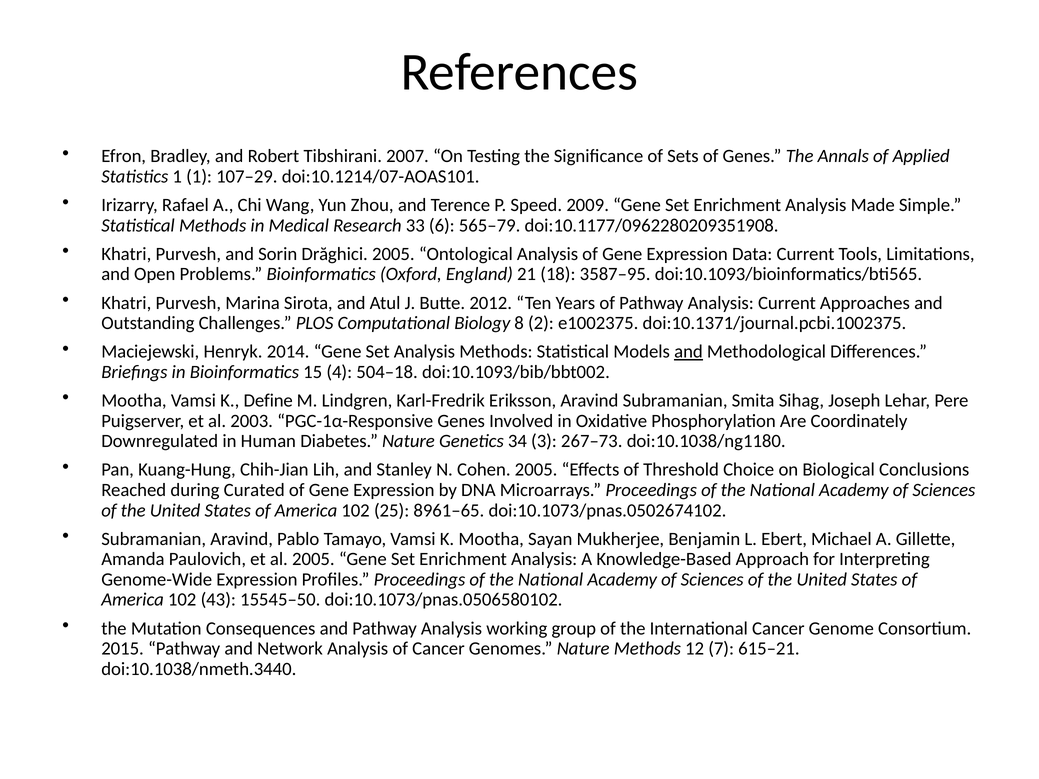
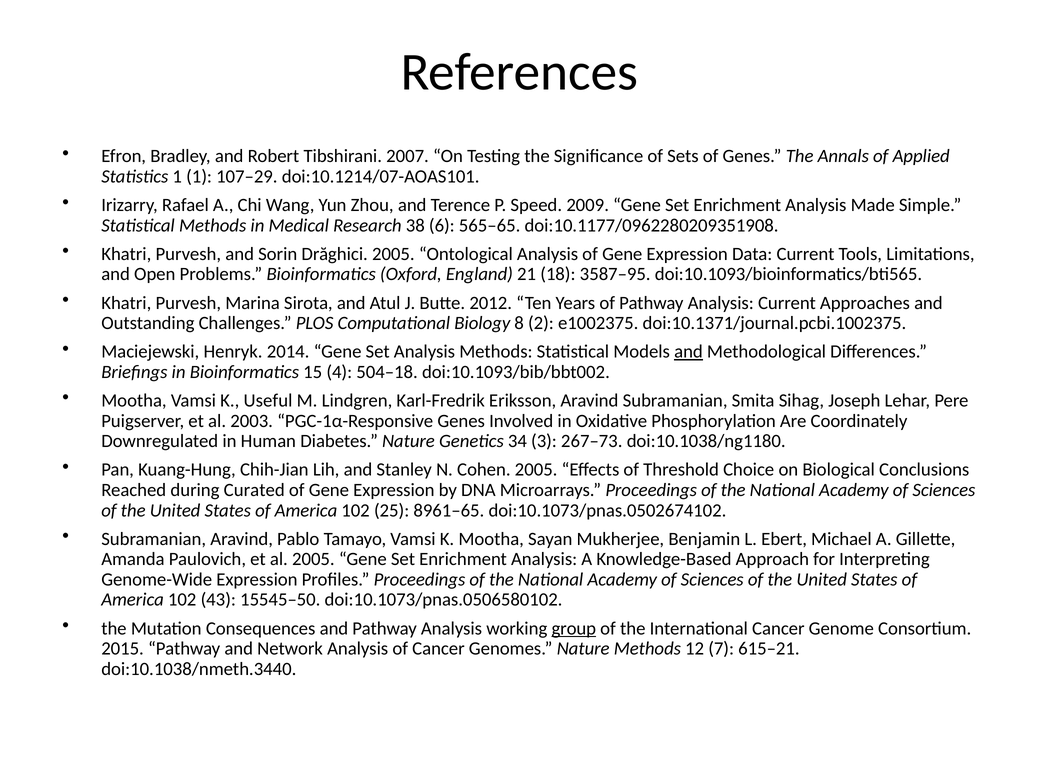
33: 33 -> 38
565–79: 565–79 -> 565–65
Define: Define -> Useful
group underline: none -> present
